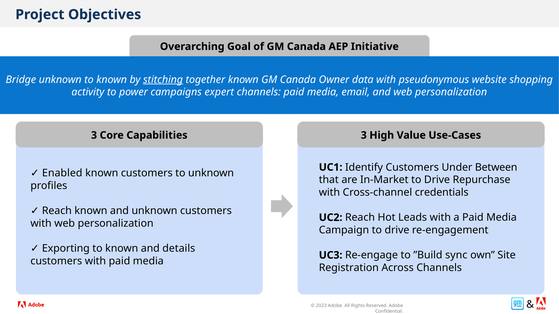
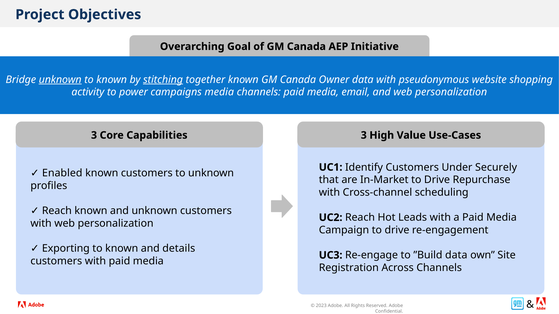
unknown at (60, 80) underline: none -> present
campaigns expert: expert -> media
Between: Between -> Securely
credentials: credentials -> scheduling
”Build sync: sync -> data
